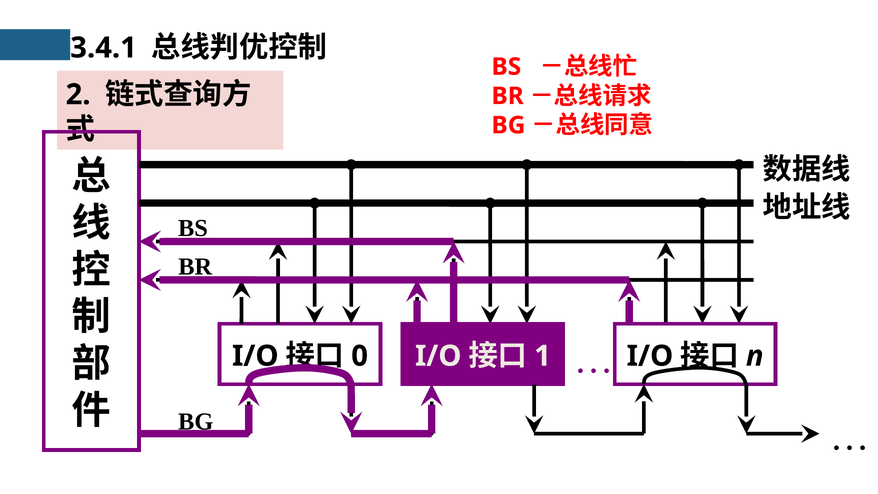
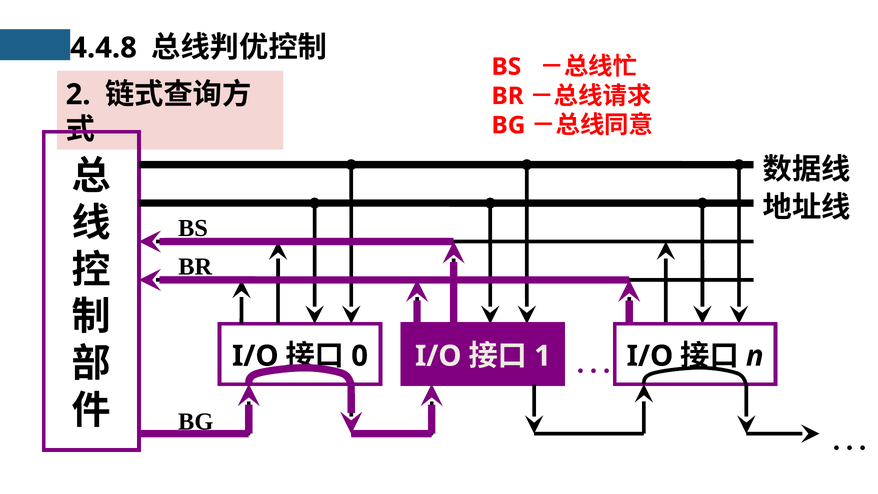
3.4.1: 3.4.1 -> 4.4.8
